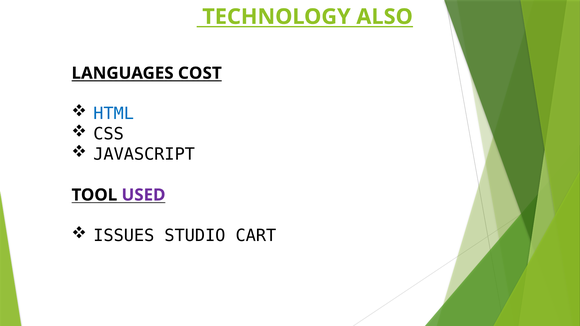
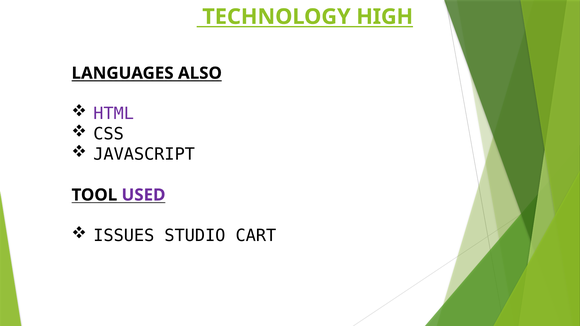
ALSO: ALSO -> HIGH
COST: COST -> ALSO
HTML colour: blue -> purple
